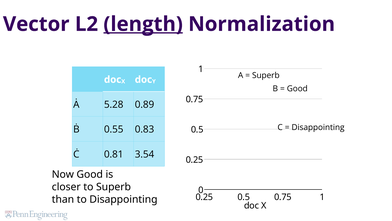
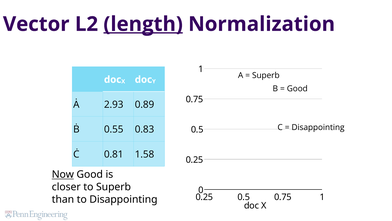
5.28: 5.28 -> 2.93
3.54: 3.54 -> 1.58
Now underline: none -> present
